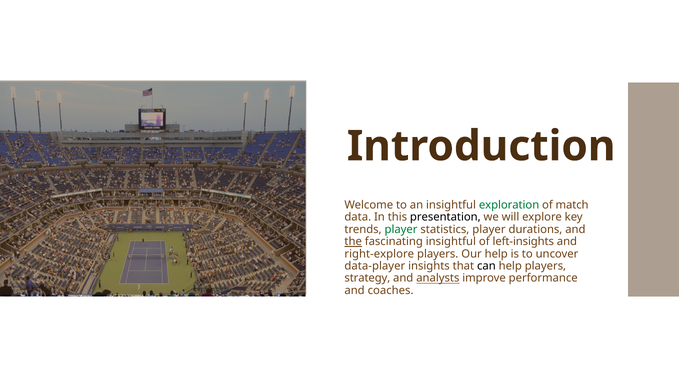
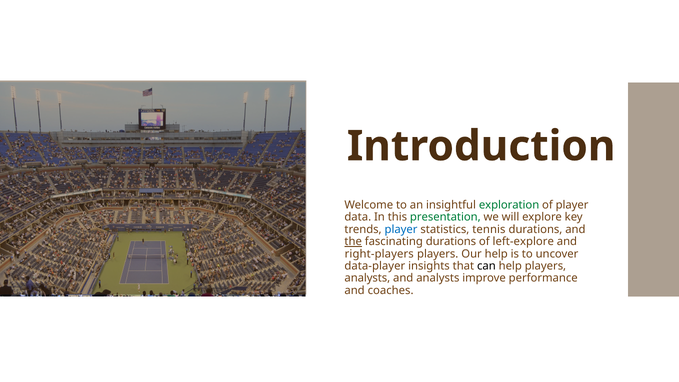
of match: match -> player
presentation colour: black -> green
player at (401, 229) colour: green -> blue
statistics player: player -> tennis
fascinating insightful: insightful -> durations
left-insights: left-insights -> left-explore
right-explore: right-explore -> right-players
strategy at (367, 278): strategy -> analysts
analysts at (438, 278) underline: present -> none
